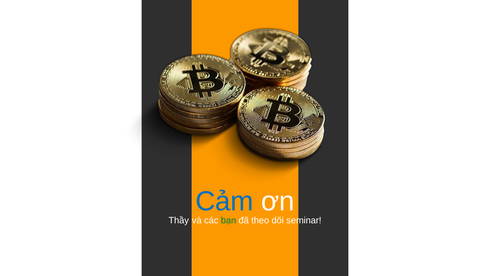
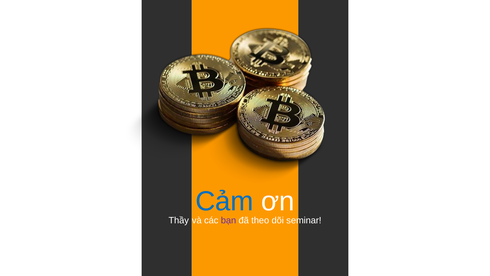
bạn colour: green -> purple
